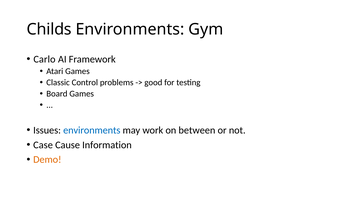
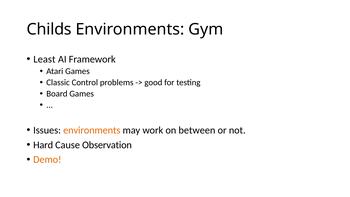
Carlo: Carlo -> Least
environments at (92, 130) colour: blue -> orange
Case: Case -> Hard
Information: Information -> Observation
